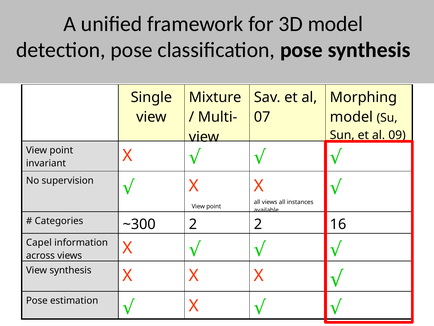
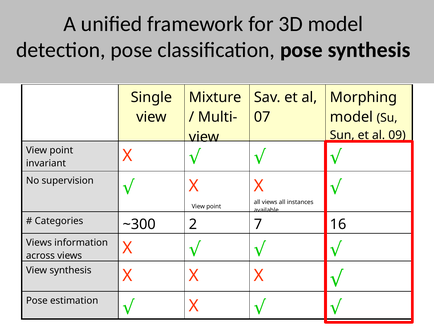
2 2: 2 -> 7
Capel at (39, 242): Capel -> Views
